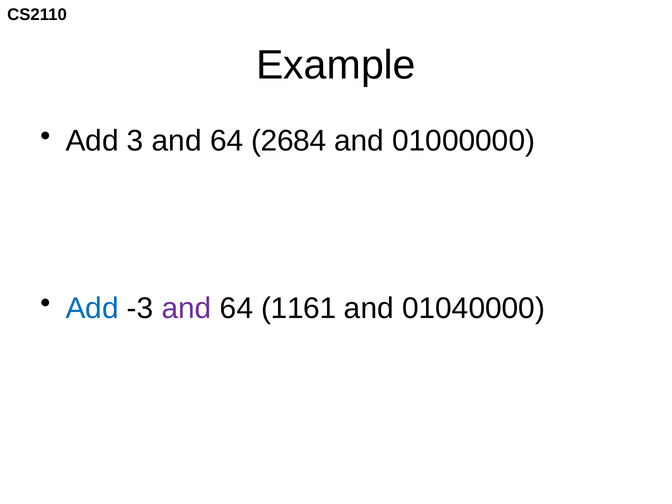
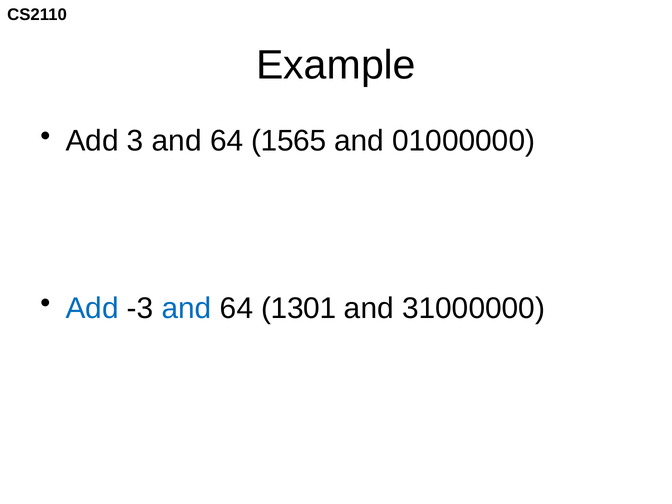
2684: 2684 -> 1565
and at (187, 308) colour: purple -> blue
1161: 1161 -> 1301
01040000: 01040000 -> 31000000
